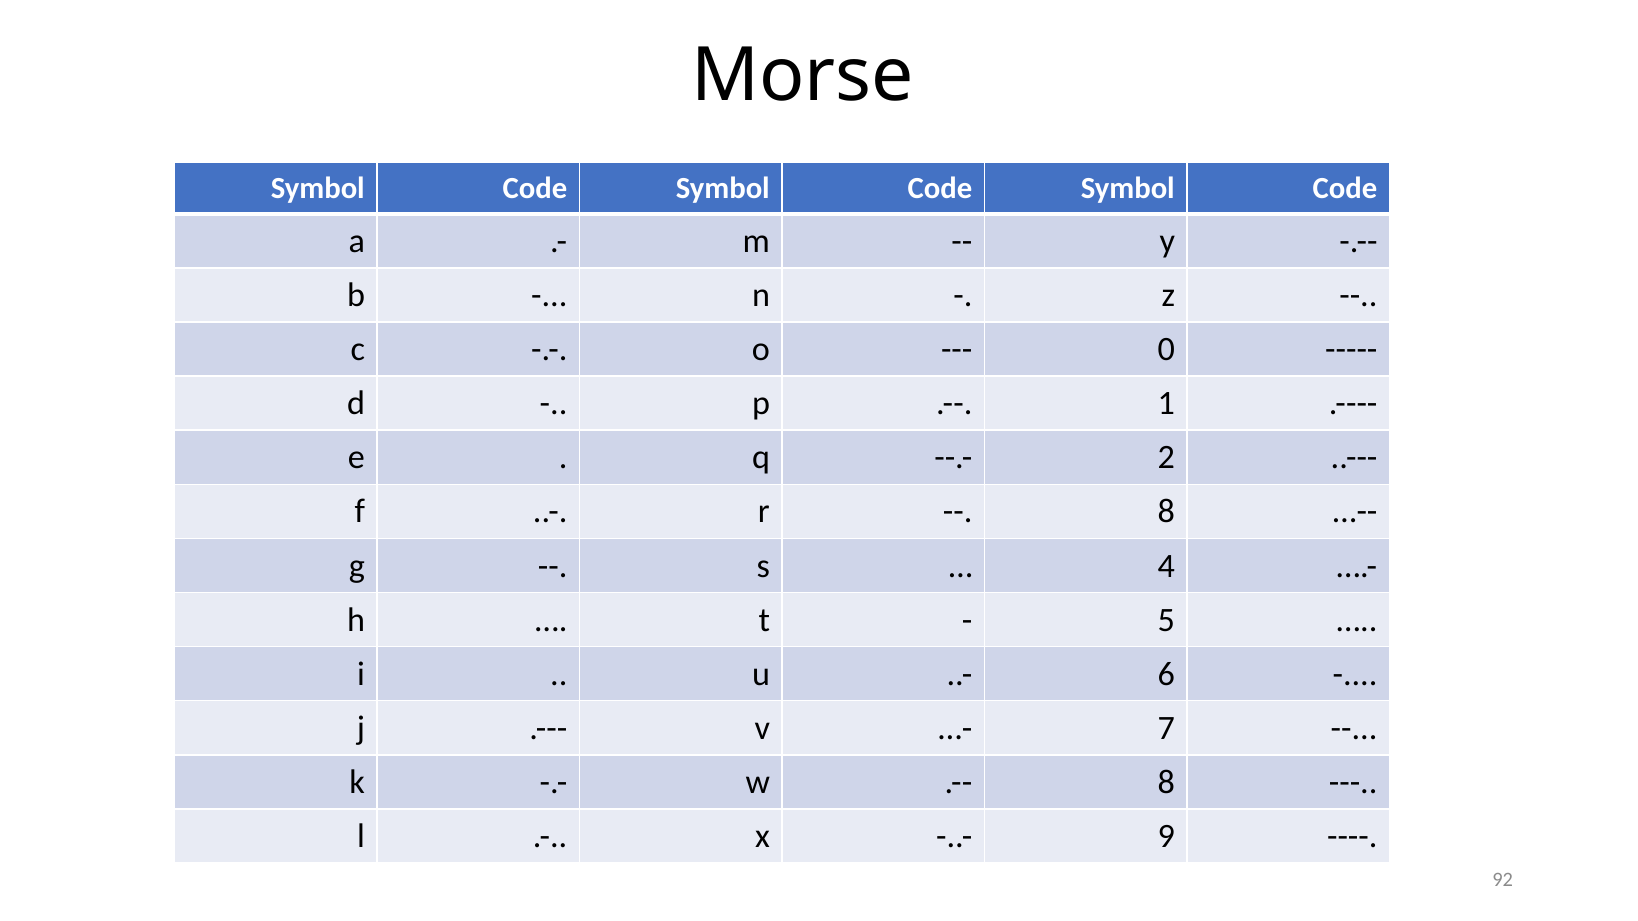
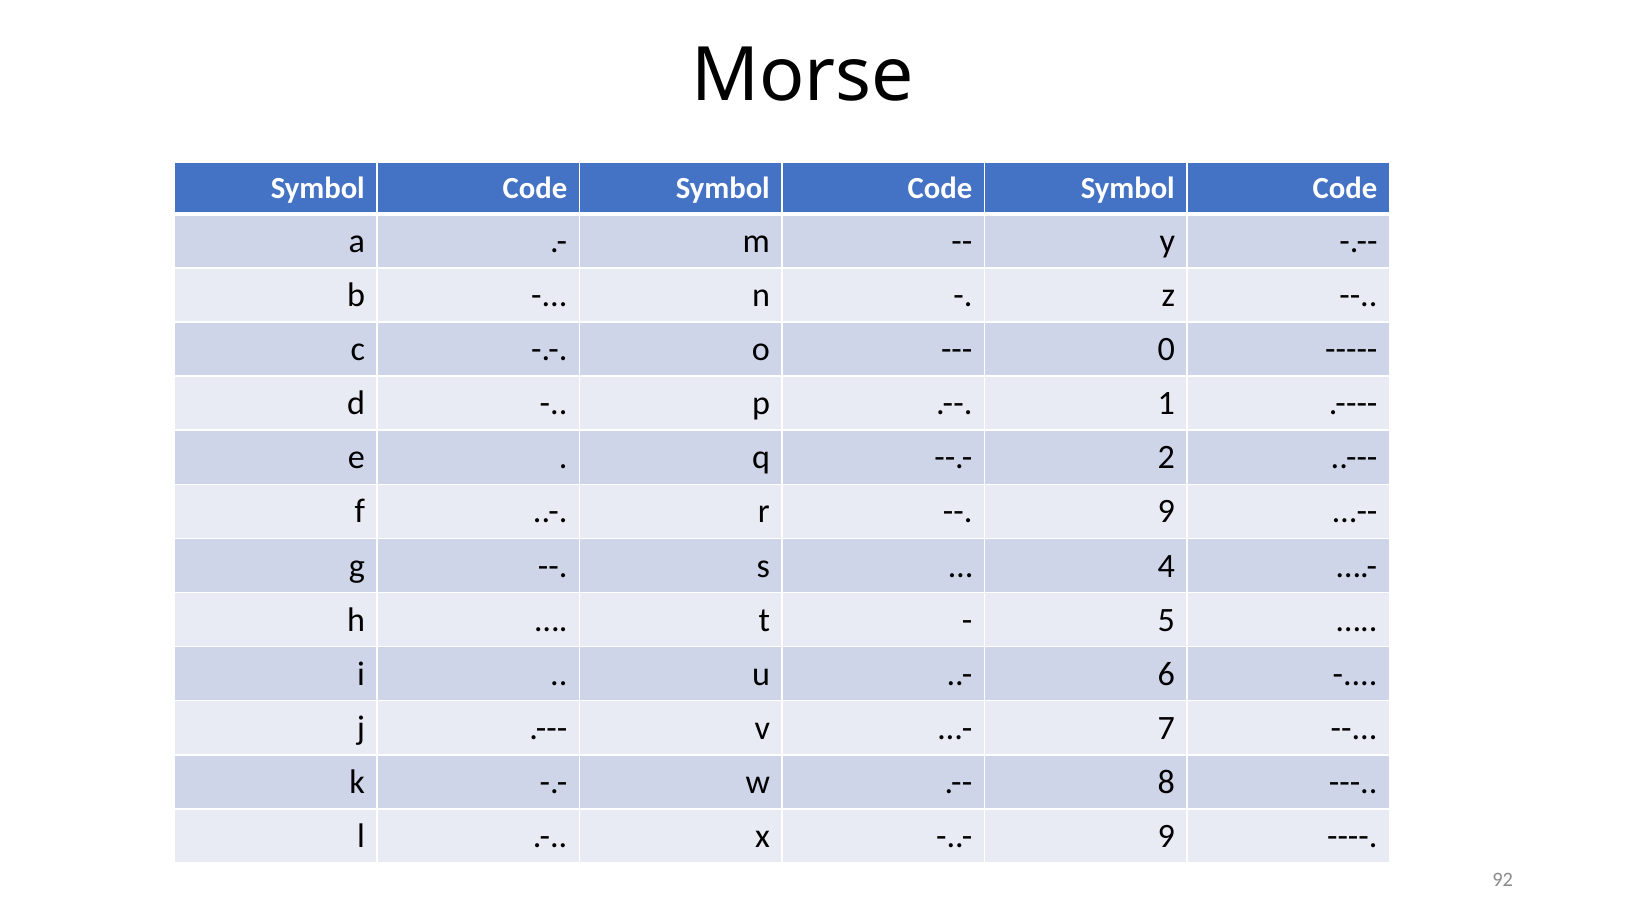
8 at (1166, 512): 8 -> 9
